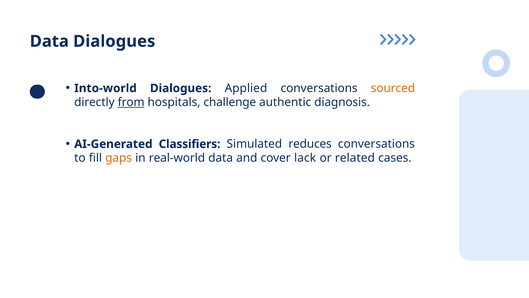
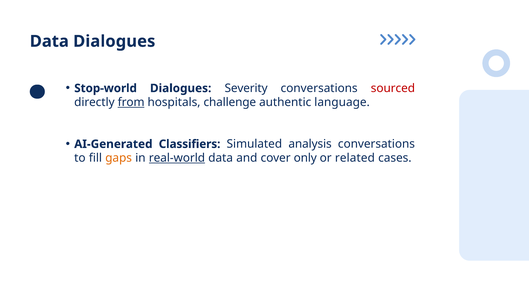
Into-world: Into-world -> Stop-world
Applied: Applied -> Severity
sourced colour: orange -> red
diagnosis: diagnosis -> language
reduces: reduces -> analysis
real-world underline: none -> present
lack: lack -> only
